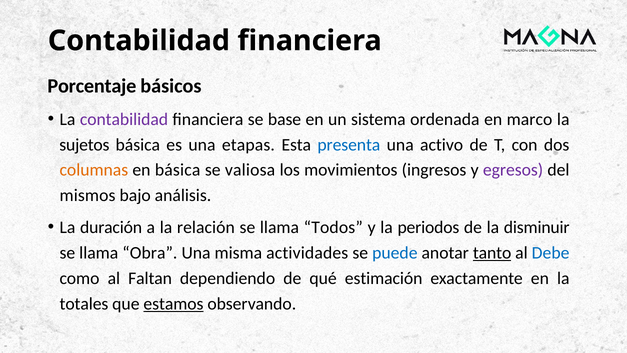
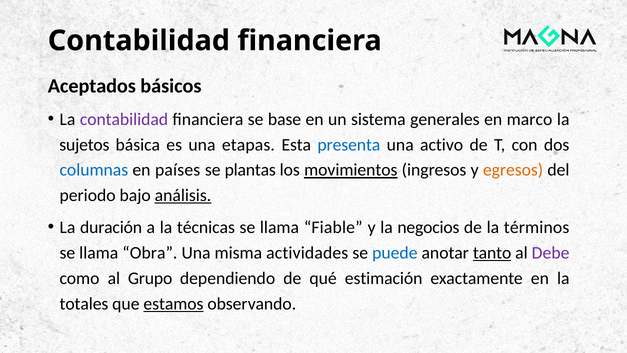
Porcentaje: Porcentaje -> Aceptados
ordenada: ordenada -> generales
columnas colour: orange -> blue
en básica: básica -> países
valiosa: valiosa -> plantas
movimientos underline: none -> present
egresos colour: purple -> orange
mismos: mismos -> periodo
análisis underline: none -> present
relación: relación -> técnicas
Todos: Todos -> Fiable
periodos: periodos -> negocios
disminuir: disminuir -> términos
Debe colour: blue -> purple
Faltan: Faltan -> Grupo
